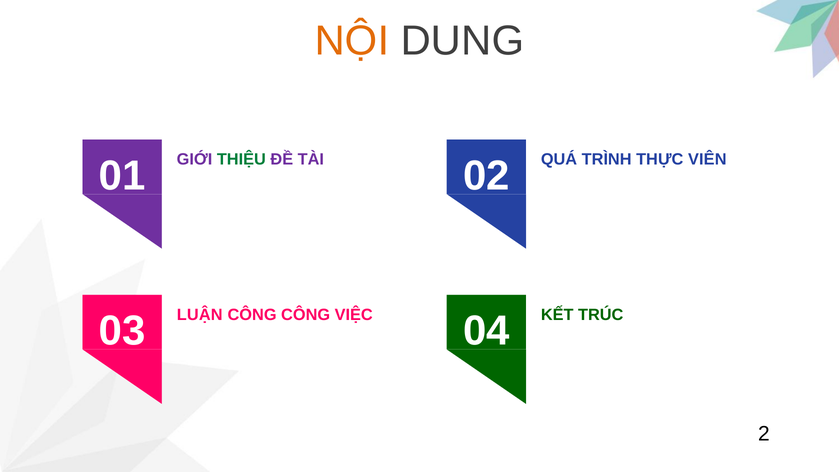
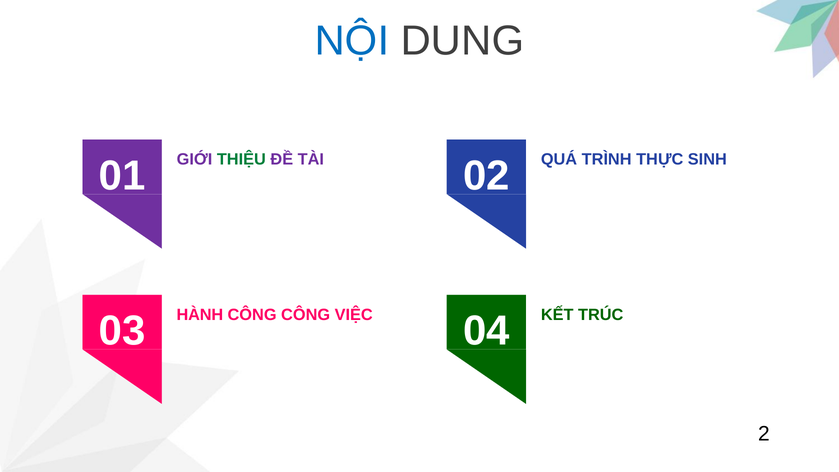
NỘI colour: orange -> blue
VIÊN: VIÊN -> SINH
LUẬN: LUẬN -> HÀNH
